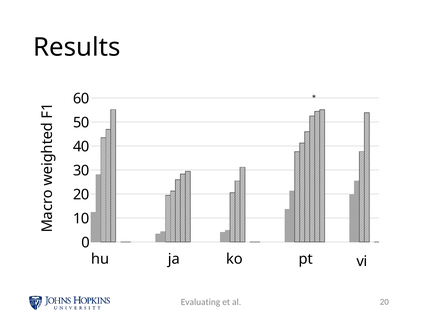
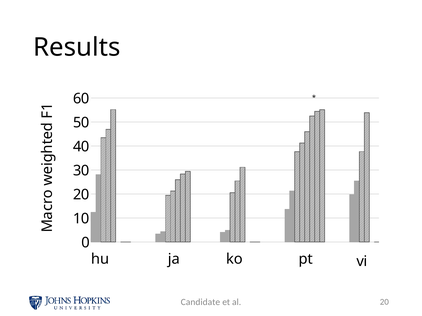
Evaluating: Evaluating -> Candidate
